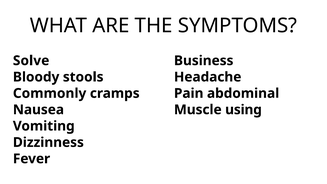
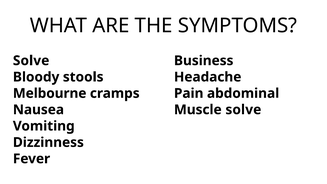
Commonly: Commonly -> Melbourne
Muscle using: using -> solve
